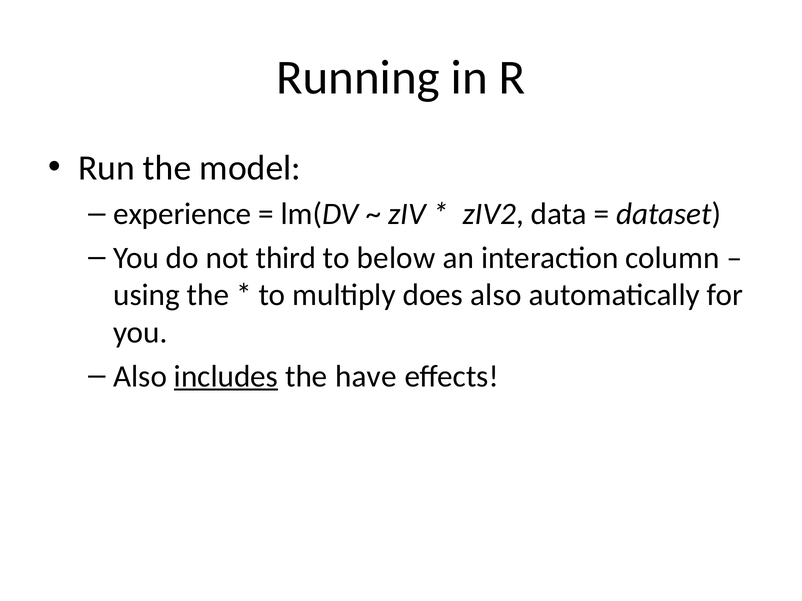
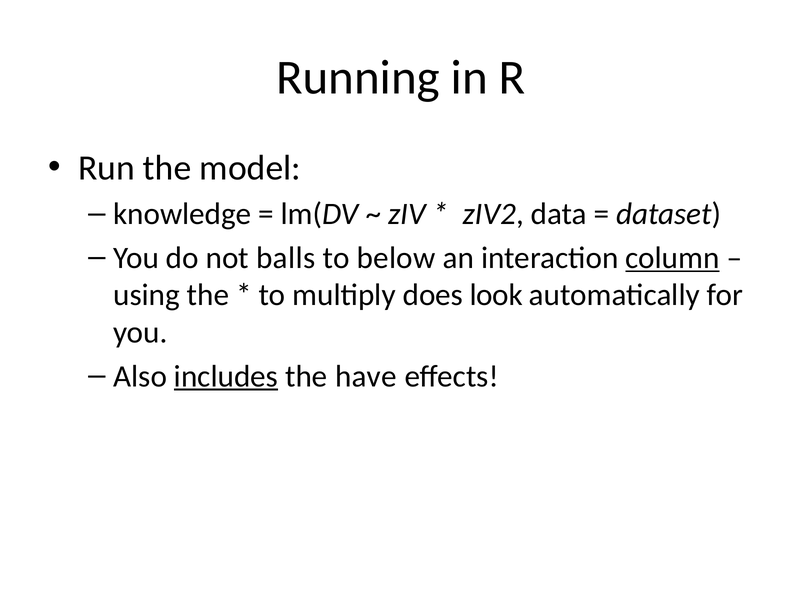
experience: experience -> knowledge
third: third -> balls
column underline: none -> present
does also: also -> look
